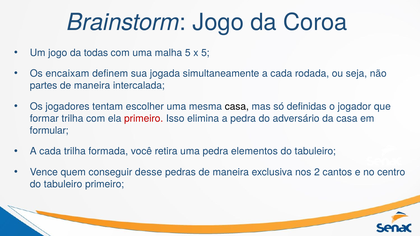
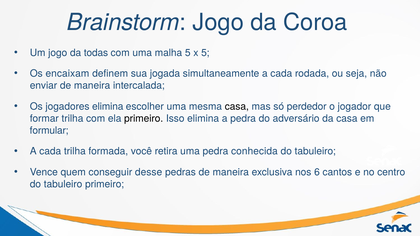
partes: partes -> enviar
jogadores tentam: tentam -> elimina
definidas: definidas -> perdedor
primeiro at (144, 119) colour: red -> black
elementos: elementos -> conhecida
2: 2 -> 6
